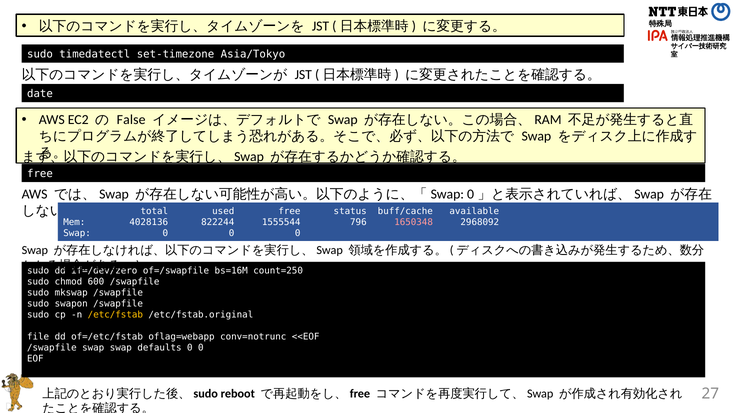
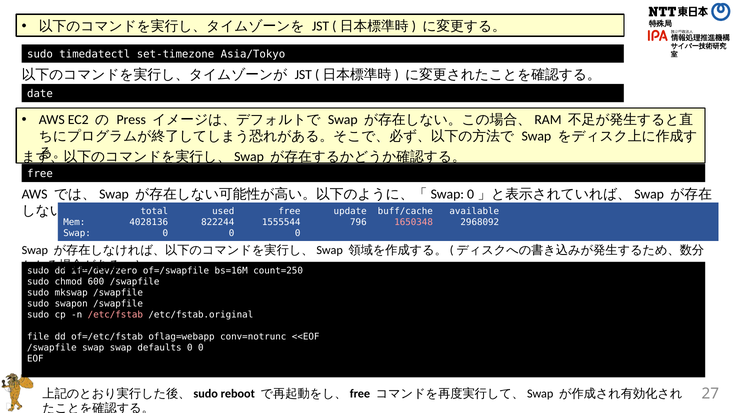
False: False -> Press
status: status -> update
/etc/fstab colour: yellow -> pink
